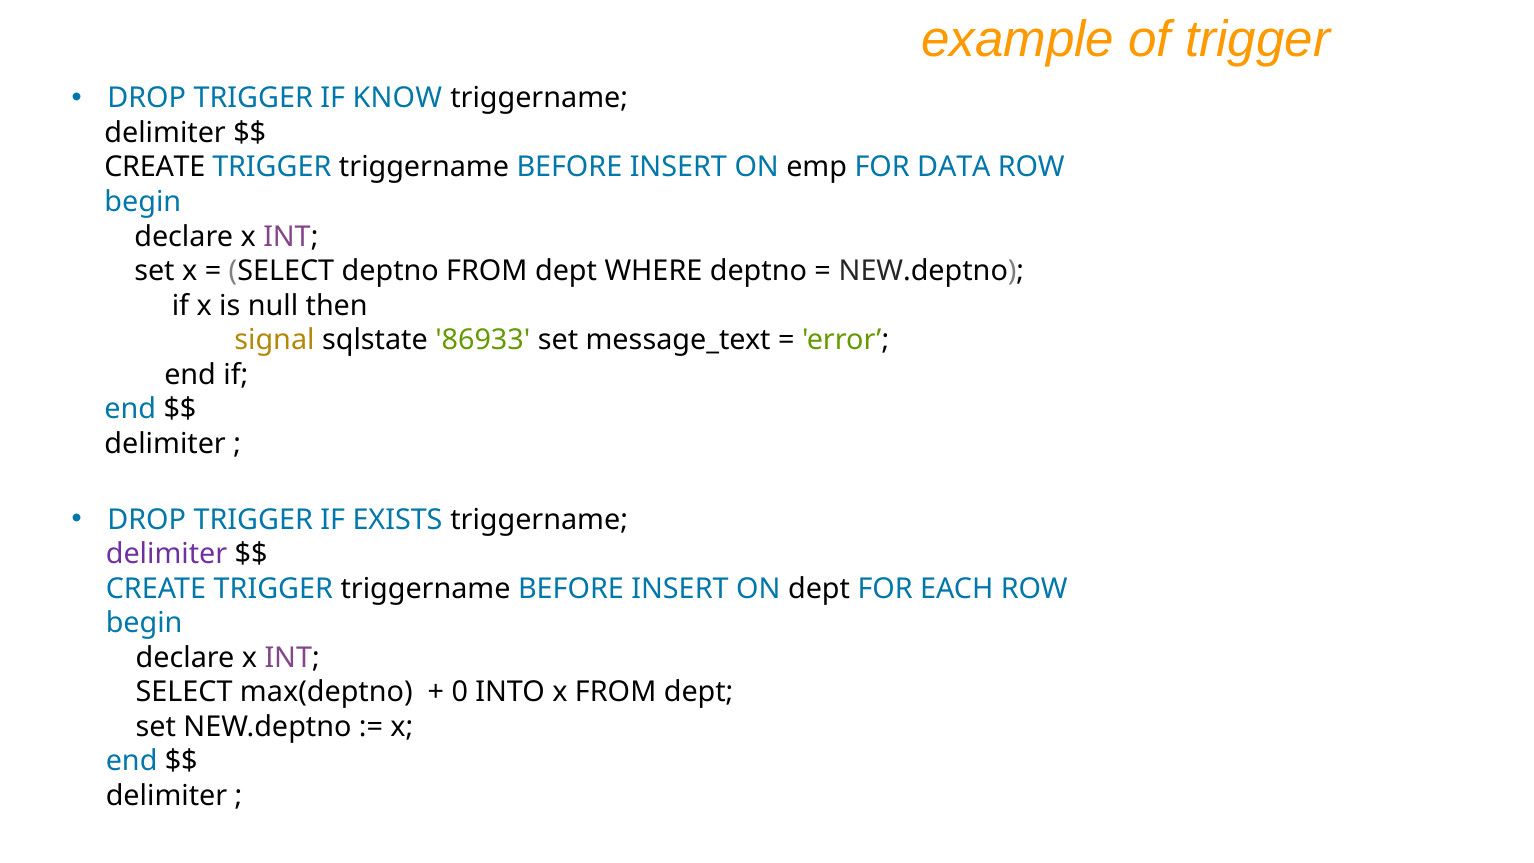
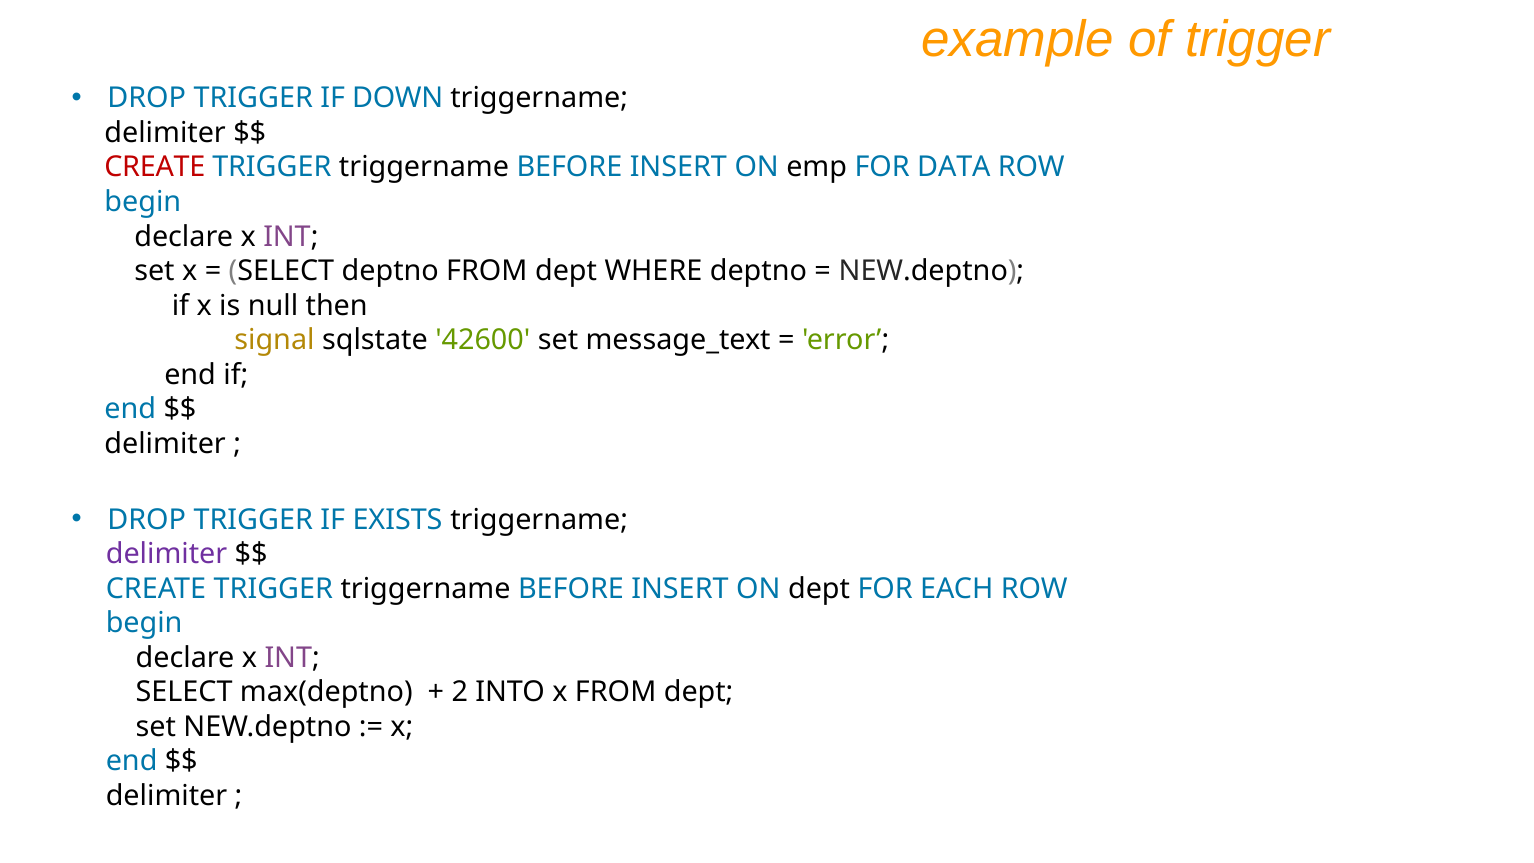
KNOW: KNOW -> DOWN
CREATE at (155, 167) colour: black -> red
86933: 86933 -> 42600
0: 0 -> 2
